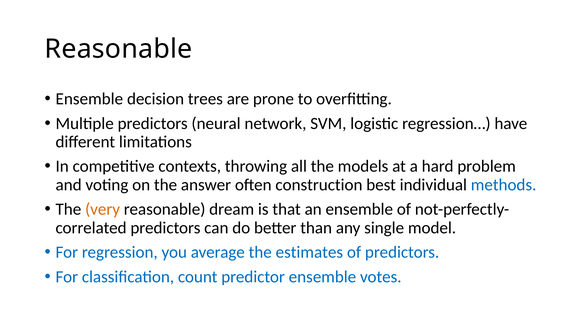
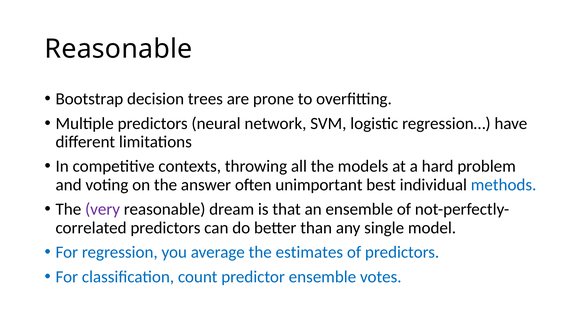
Ensemble at (89, 99): Ensemble -> Bootstrap
construction: construction -> unimportant
very colour: orange -> purple
